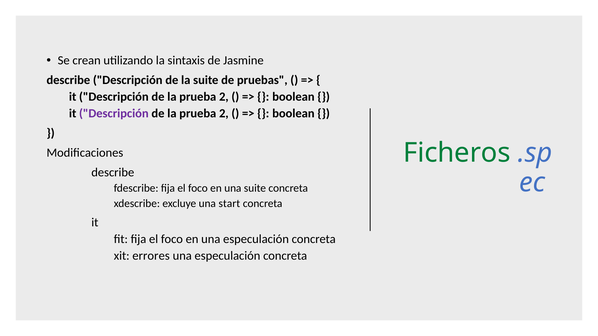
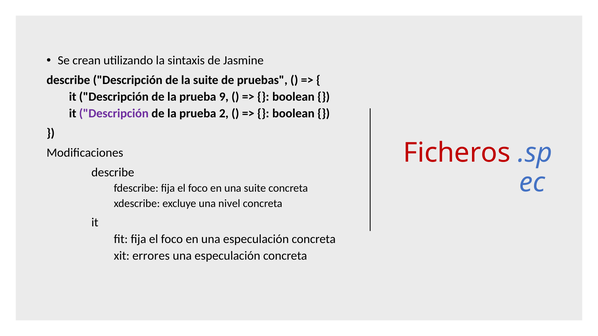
2 at (224, 97): 2 -> 9
Ficheros colour: green -> red
start: start -> nivel
